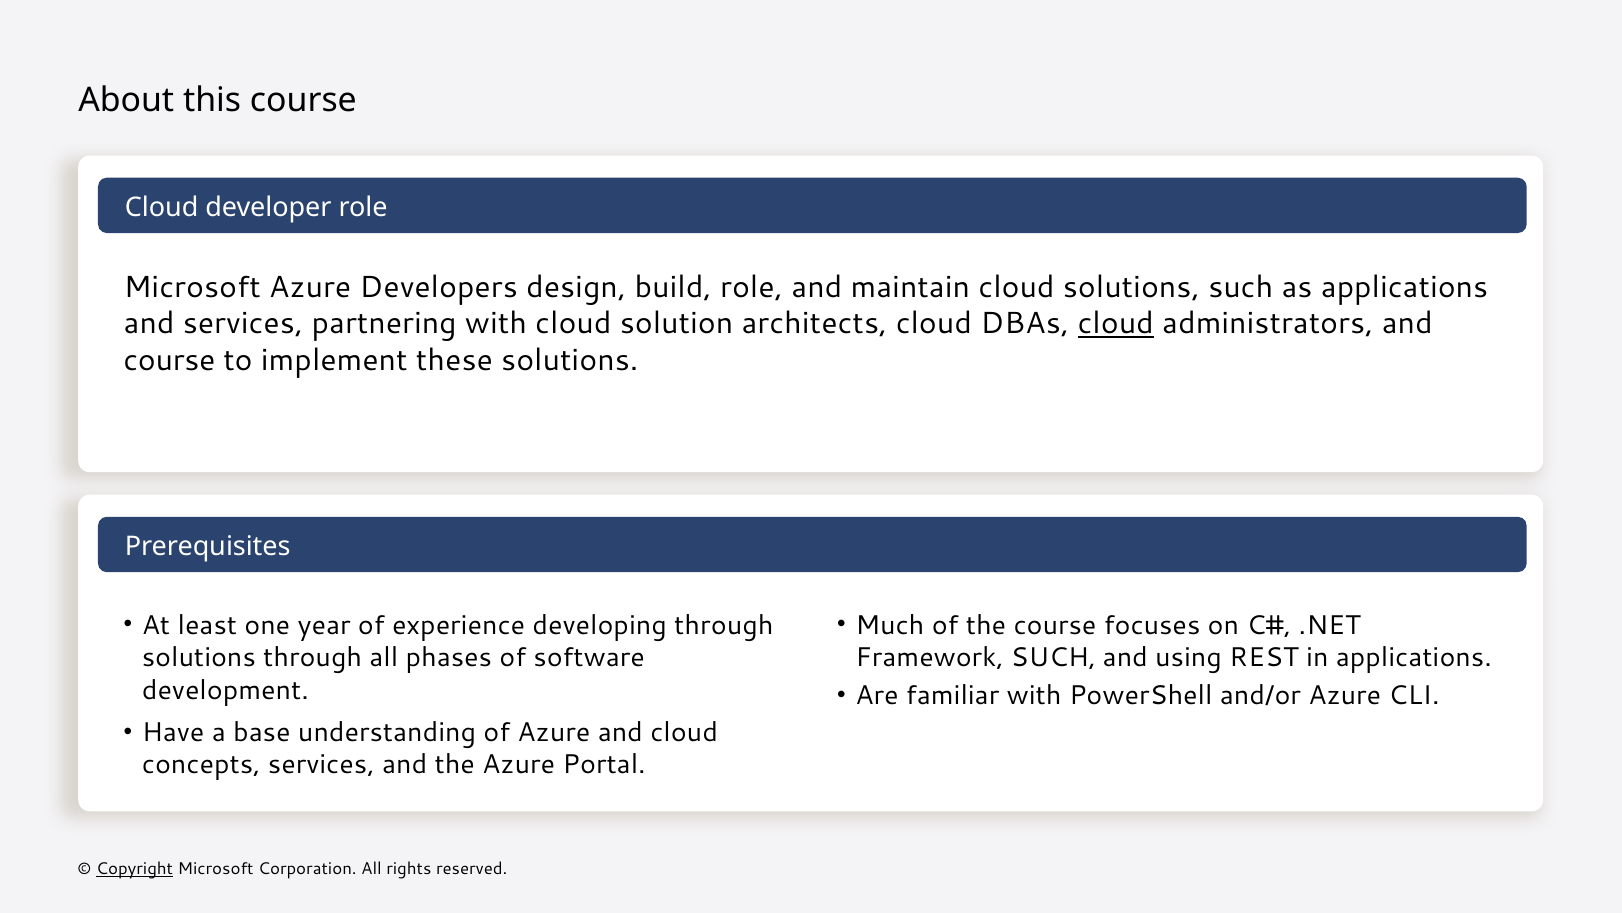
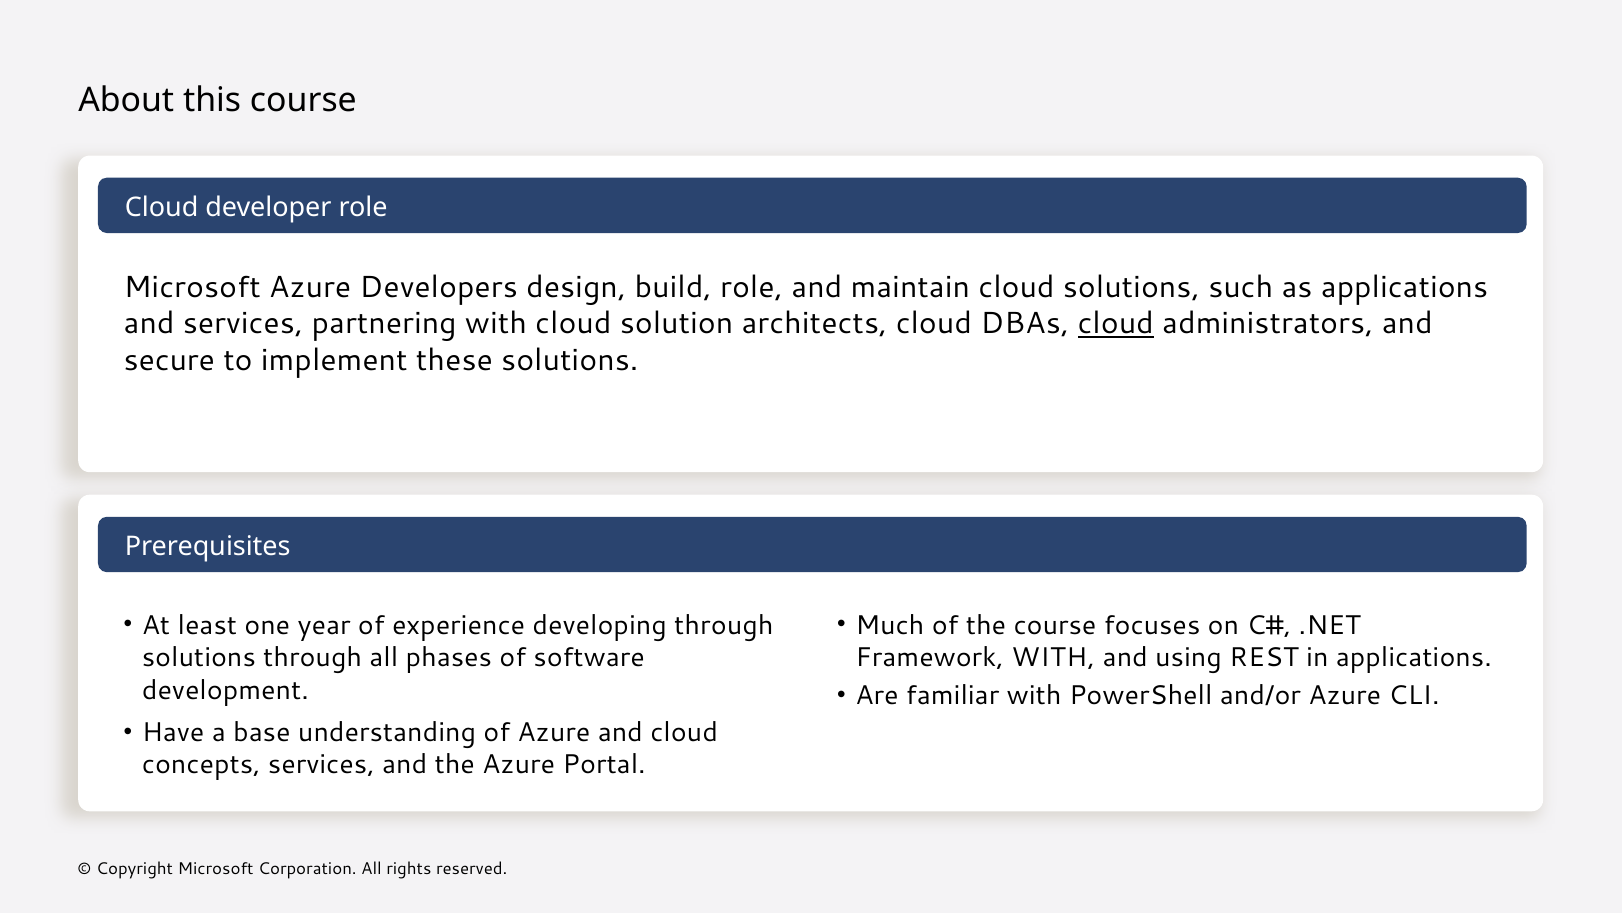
course at (169, 360): course -> secure
Framework SUCH: SUCH -> WITH
Copyright underline: present -> none
